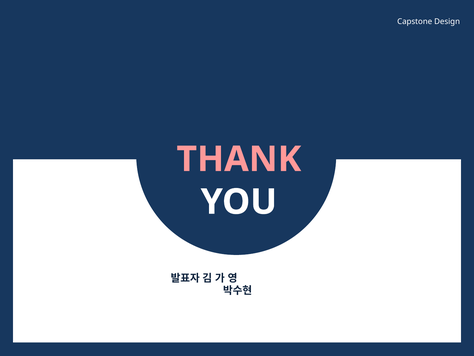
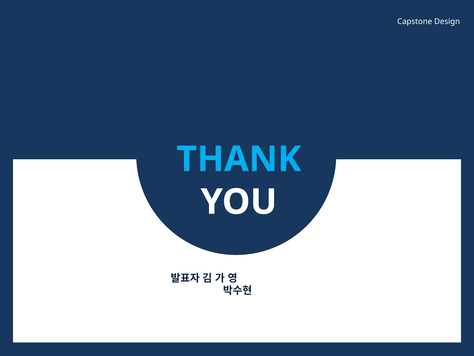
THANK colour: pink -> light blue
